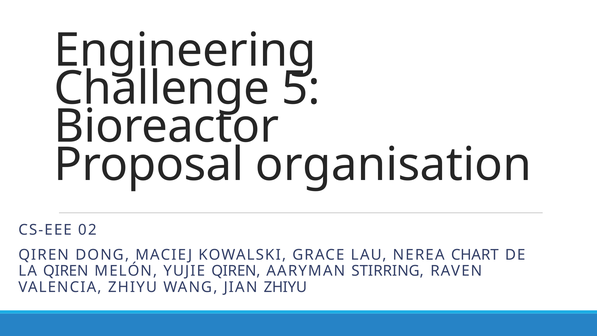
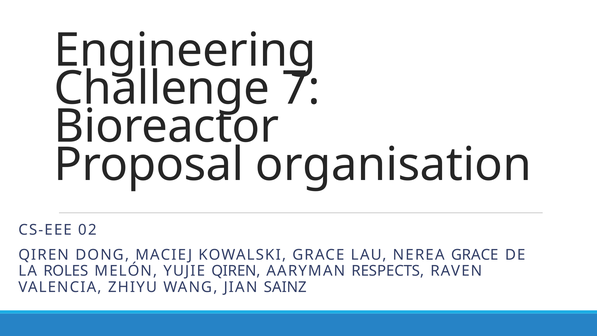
5: 5 -> 7
NEREA CHART: CHART -> GRACE
LA QIREN: QIREN -> ROLES
STIRRING: STIRRING -> RESPECTS
JIAN ZHIYU: ZHIYU -> SAINZ
